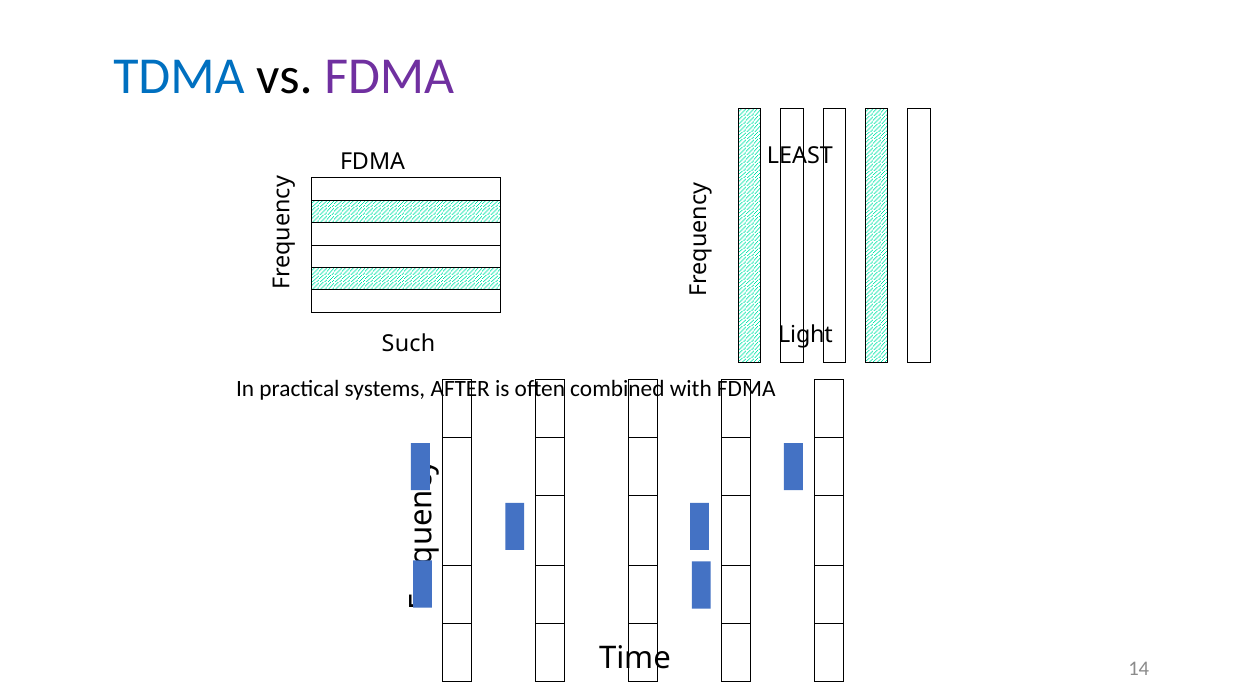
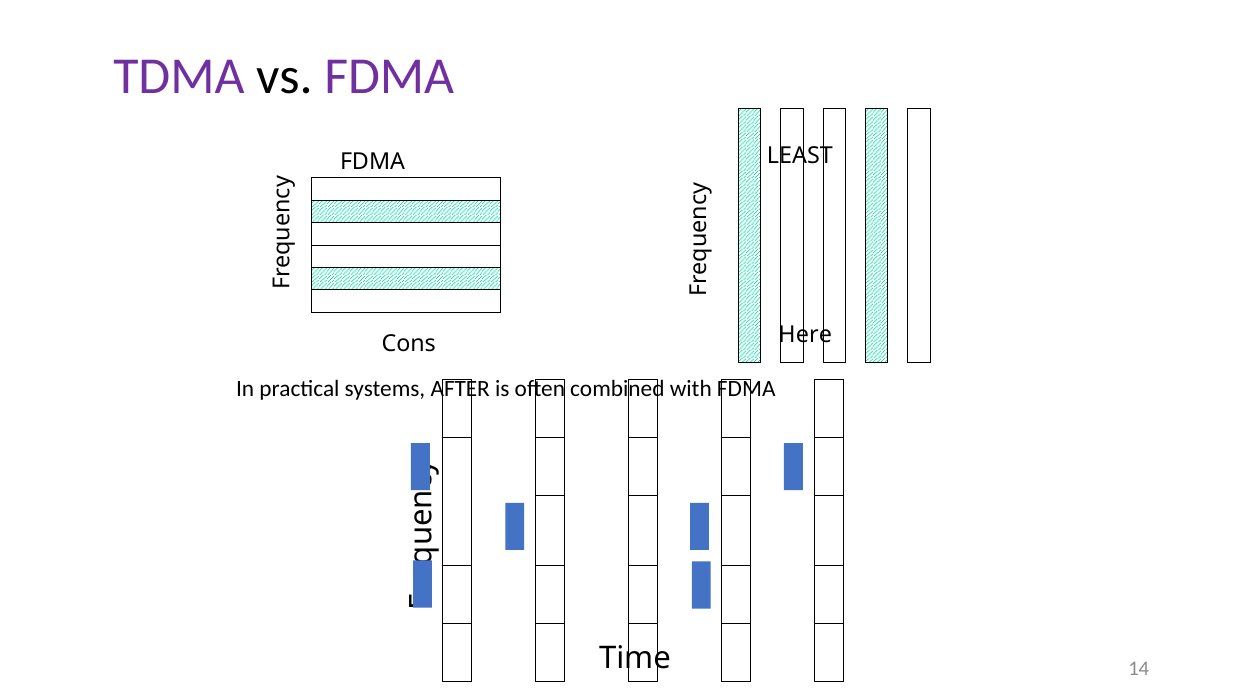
TDMA colour: blue -> purple
Light: Light -> Here
Such: Such -> Cons
